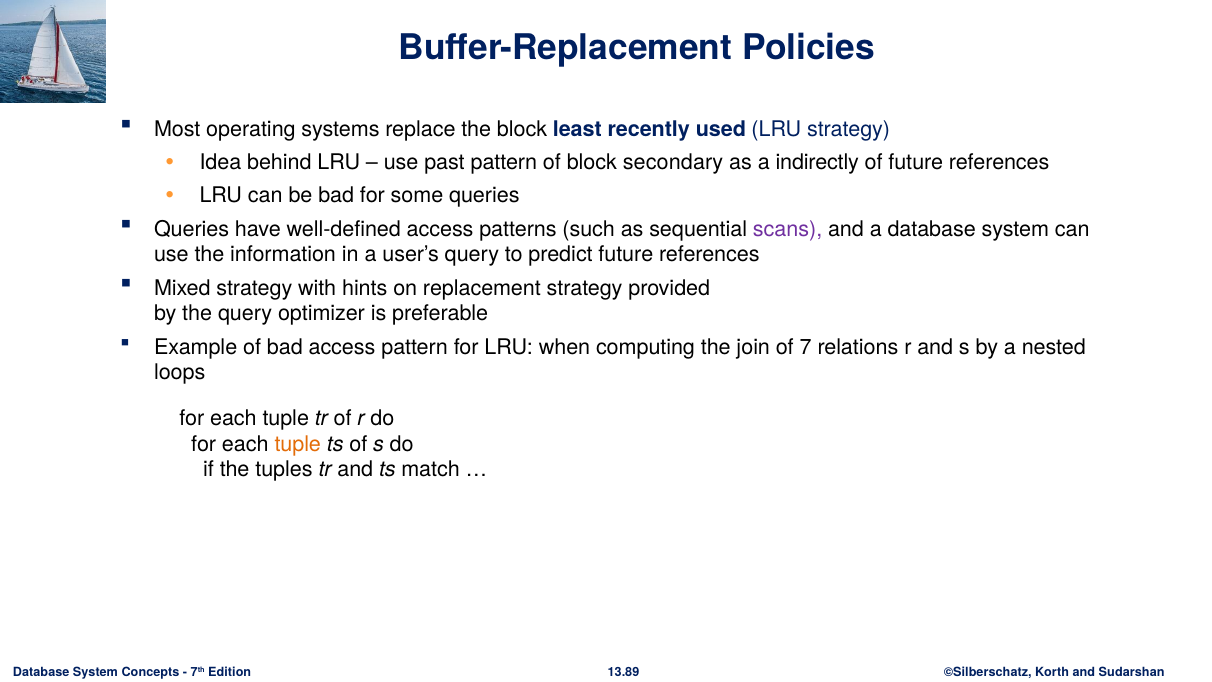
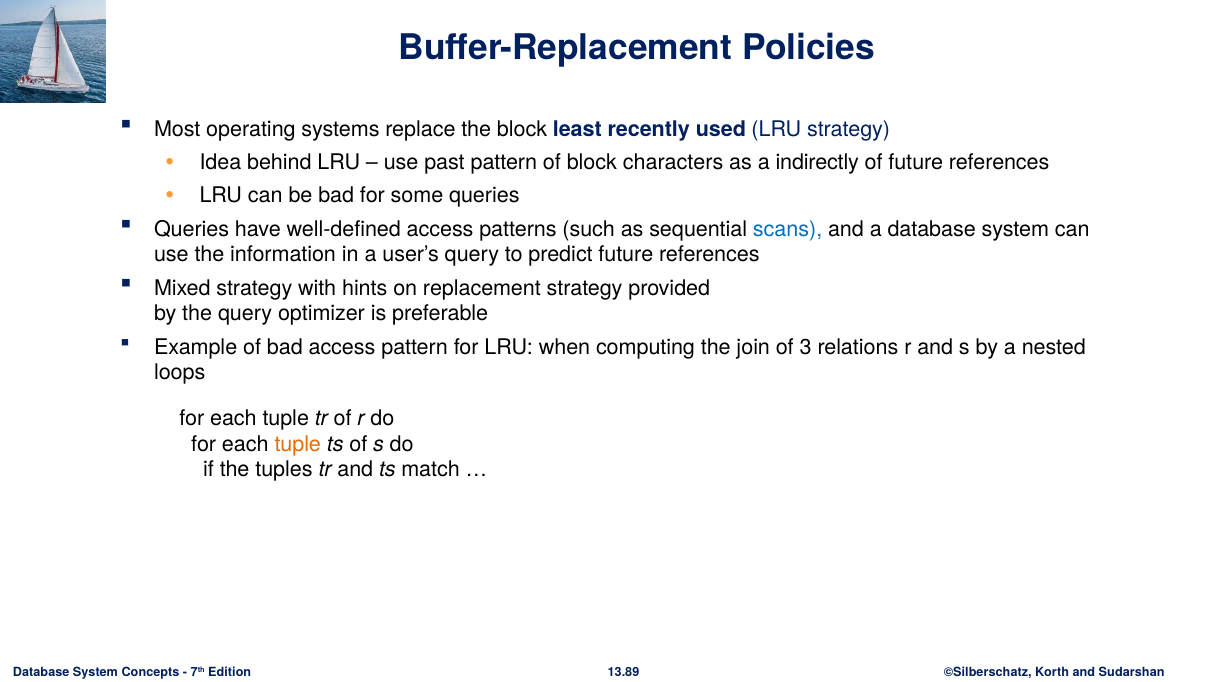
secondary: secondary -> characters
scans colour: purple -> blue
7: 7 -> 3
